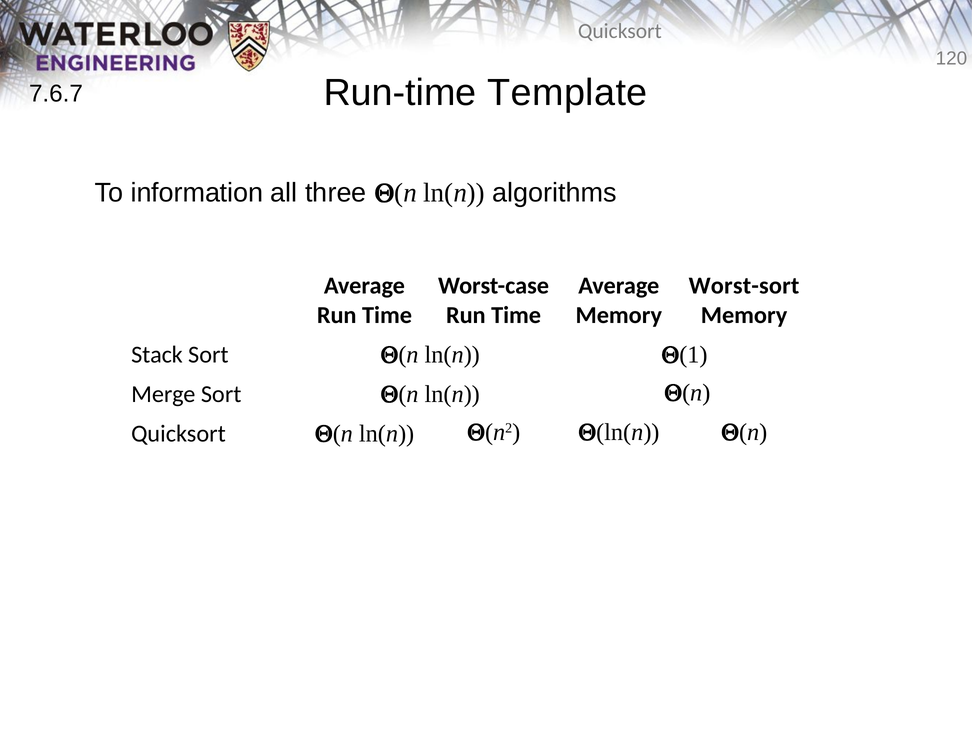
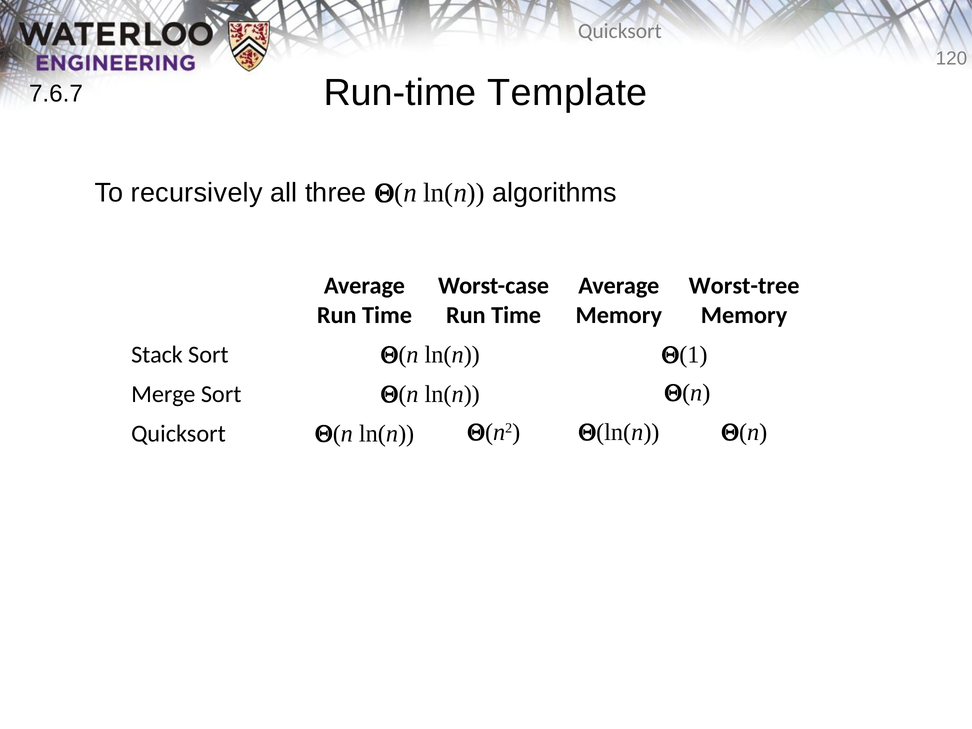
information: information -> recursively
Worst-sort: Worst-sort -> Worst-tree
